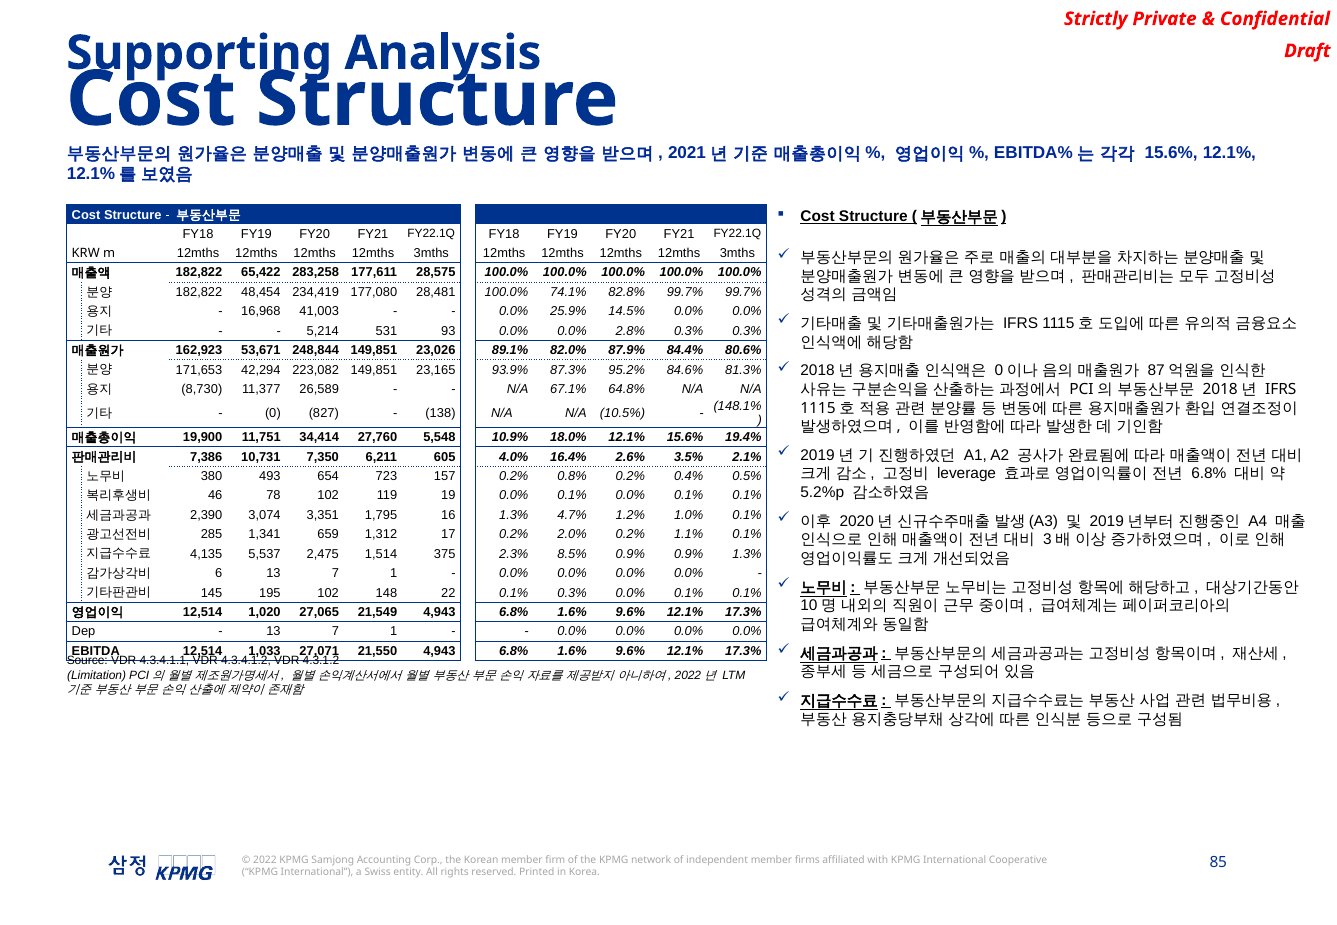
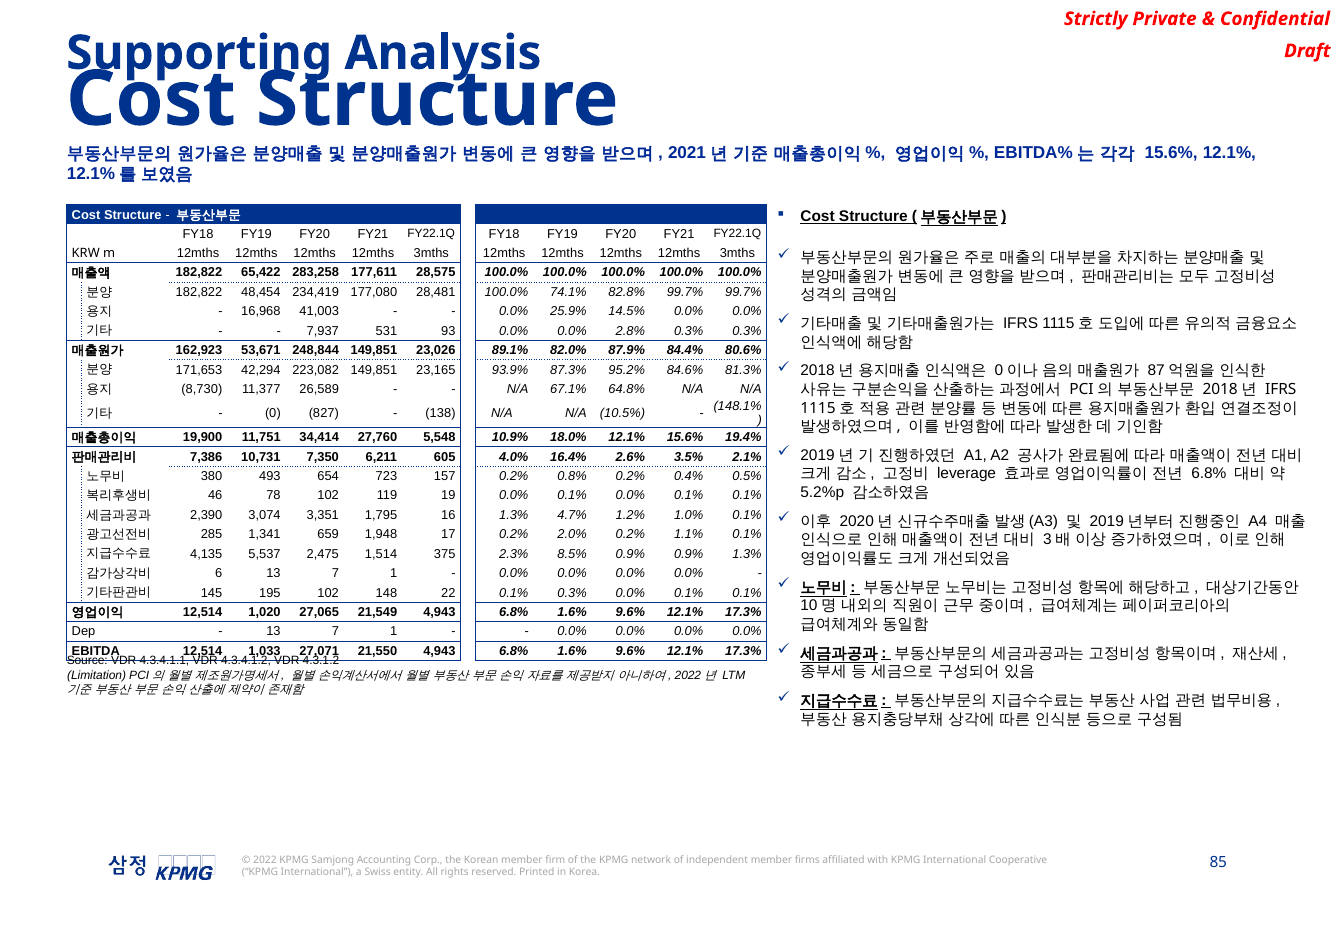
5,214: 5,214 -> 7,937
1,312: 1,312 -> 1,948
